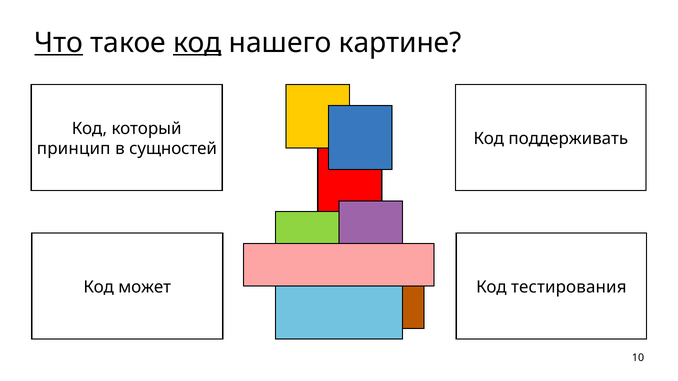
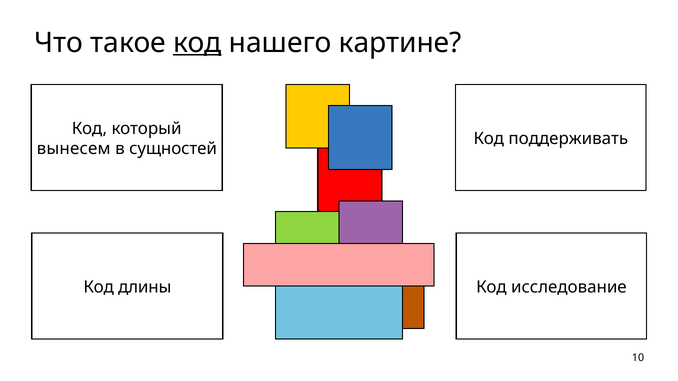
Что underline: present -> none
принцип: принцип -> вынесем
тестирования: тестирования -> исследование
может: может -> длины
